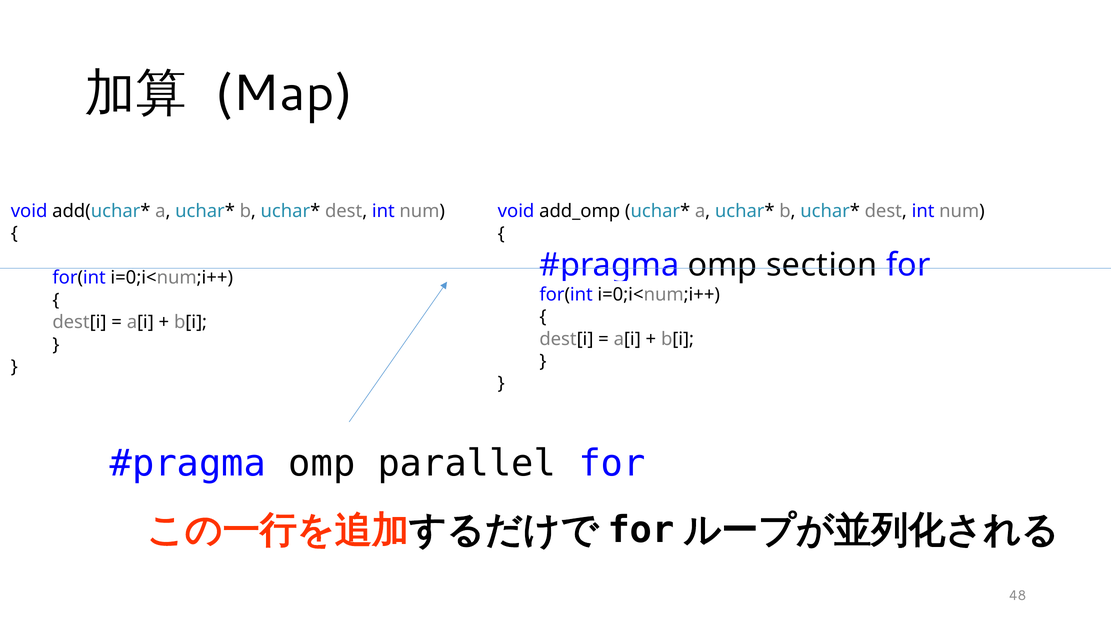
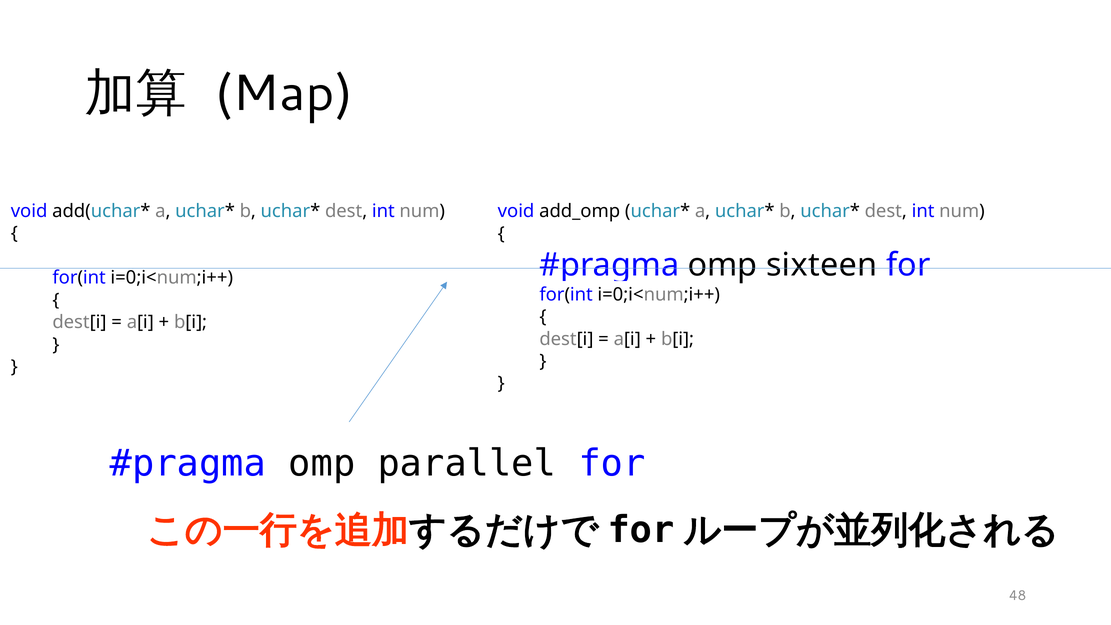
section: section -> sixteen
